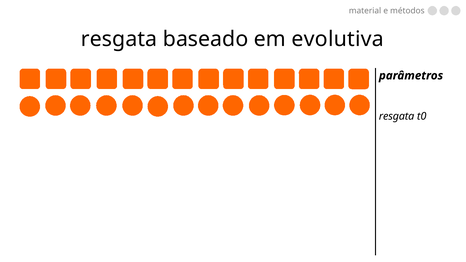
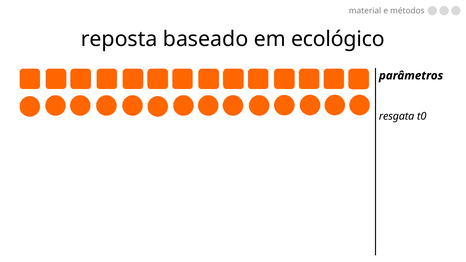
resgata at (119, 39): resgata -> reposta
evolutiva: evolutiva -> ecológico
